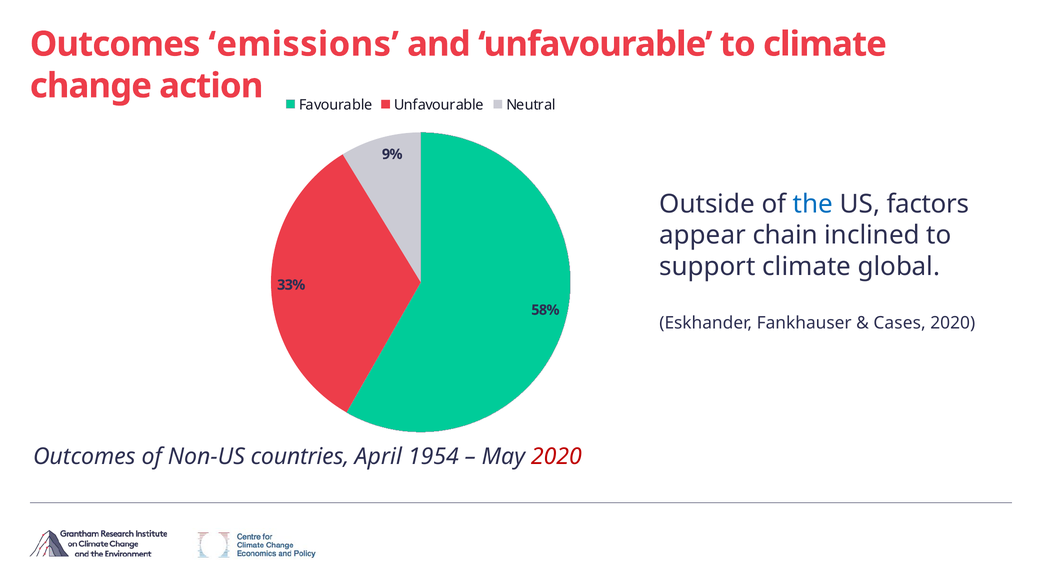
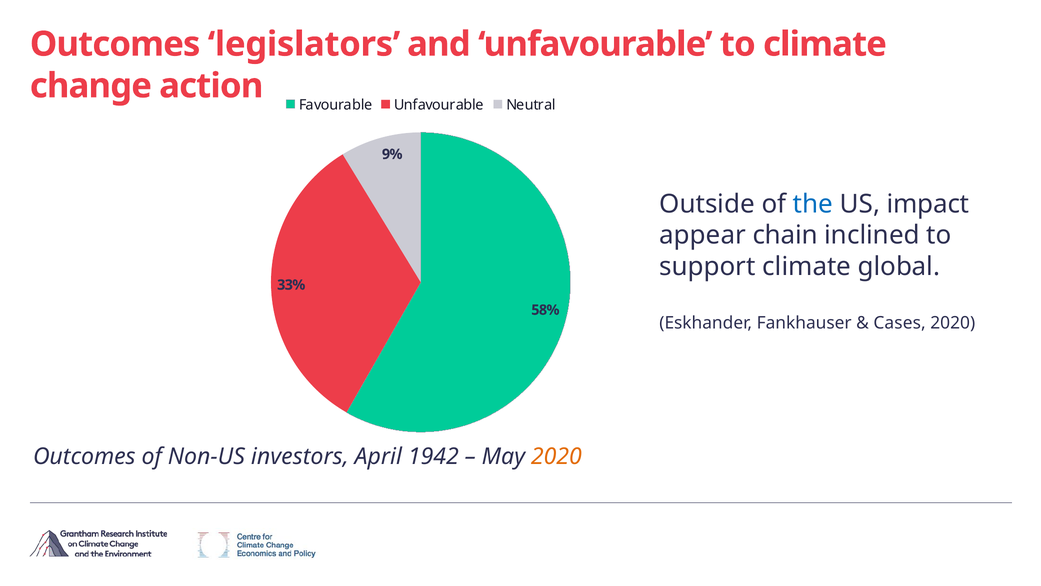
emissions: emissions -> legislators
factors: factors -> impact
countries: countries -> investors
1954: 1954 -> 1942
2020 at (556, 457) colour: red -> orange
